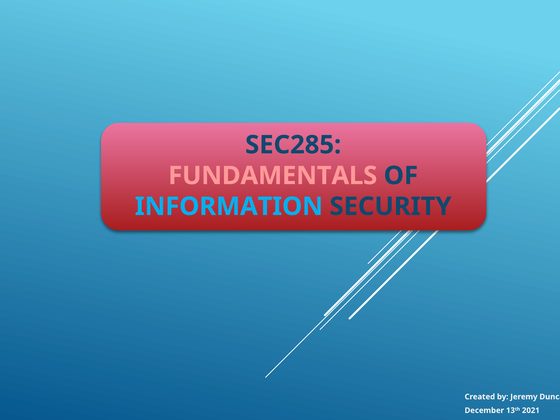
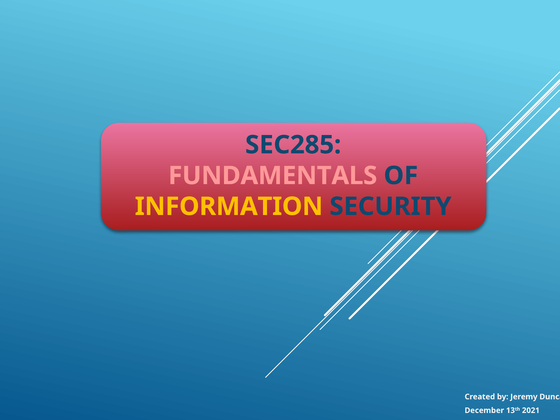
INFORMATION colour: light blue -> yellow
